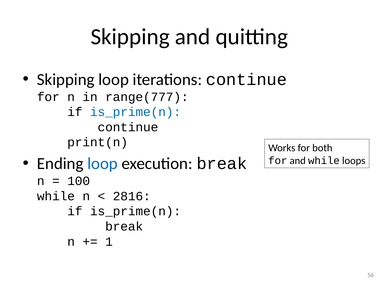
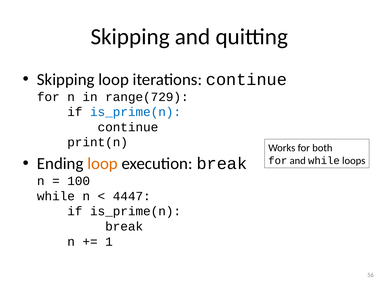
range(777: range(777 -> range(729
loop at (103, 164) colour: blue -> orange
2816: 2816 -> 4447
